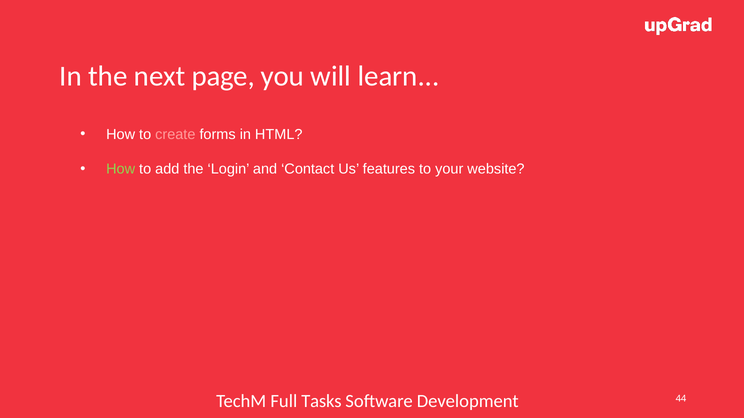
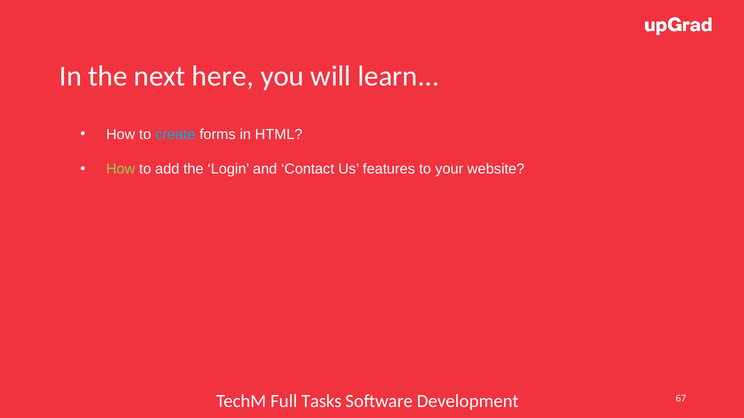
page: page -> here
create colour: pink -> light blue
44: 44 -> 67
